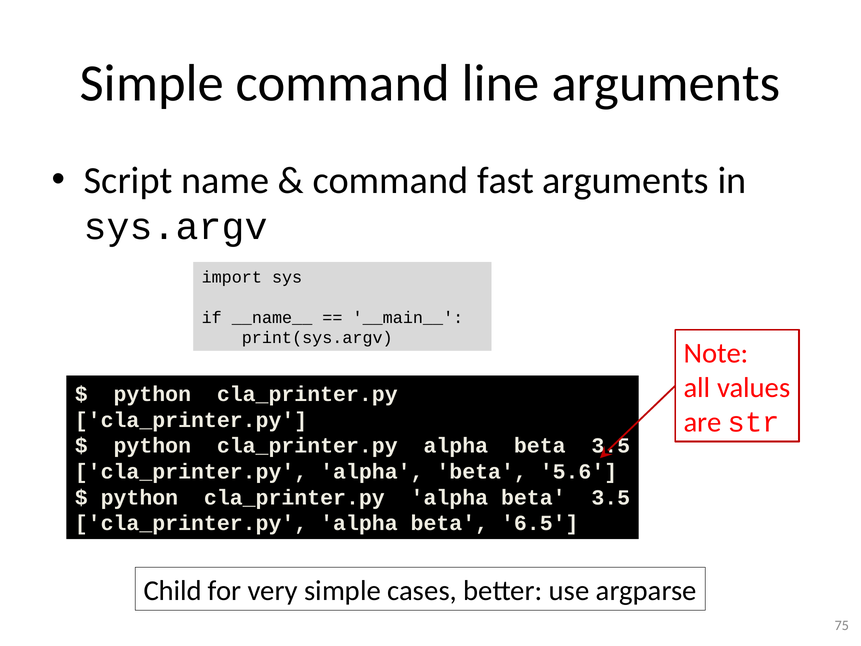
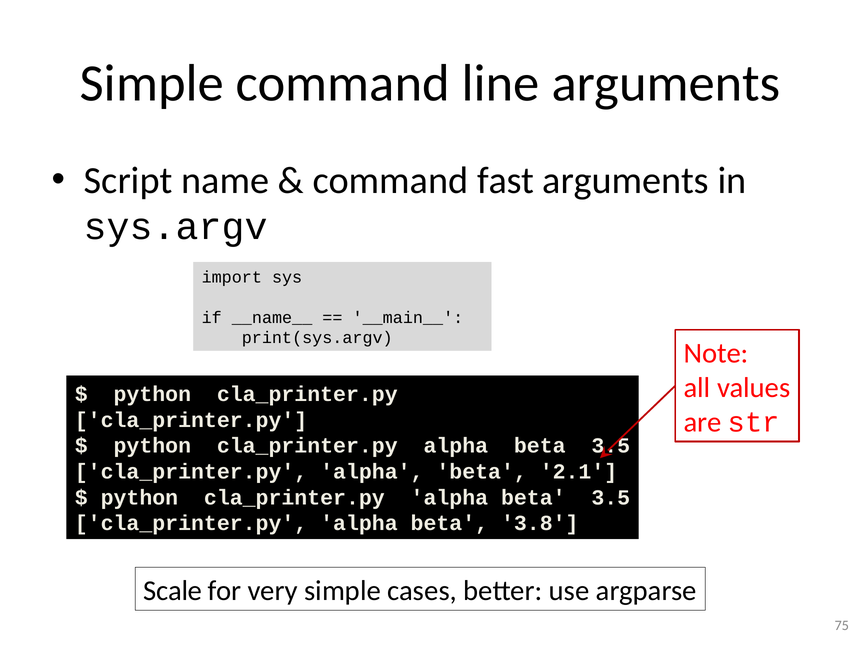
5.6: 5.6 -> 2.1
6.5: 6.5 -> 3.8
Child: Child -> Scale
